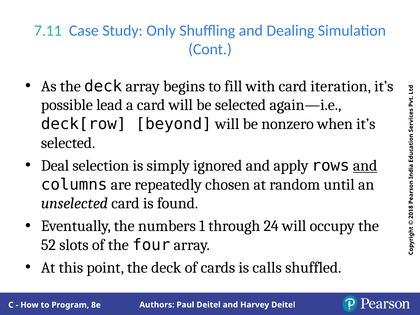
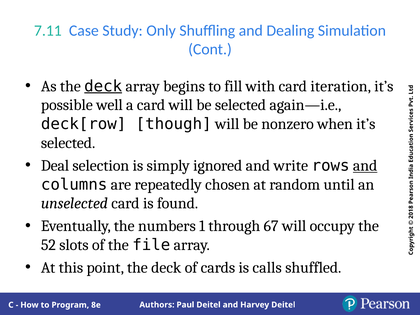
deck at (103, 86) underline: none -> present
lead: lead -> well
beyond: beyond -> though
apply: apply -> write
24: 24 -> 67
four: four -> file
